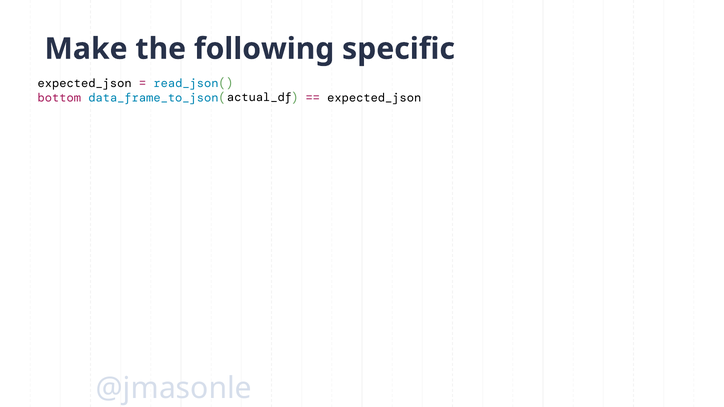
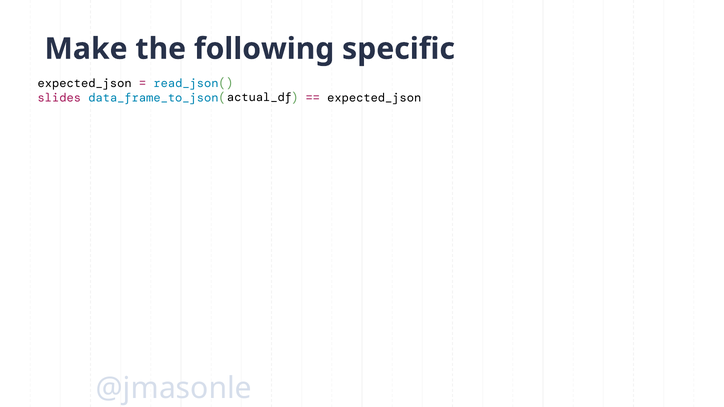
bottom: bottom -> slides
